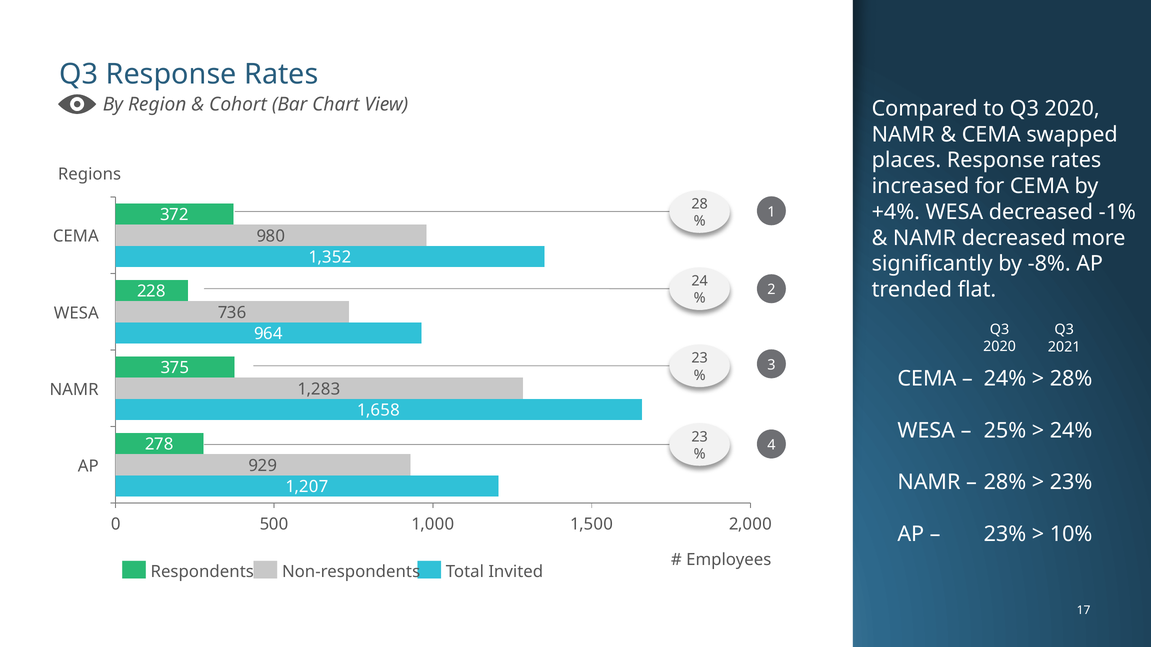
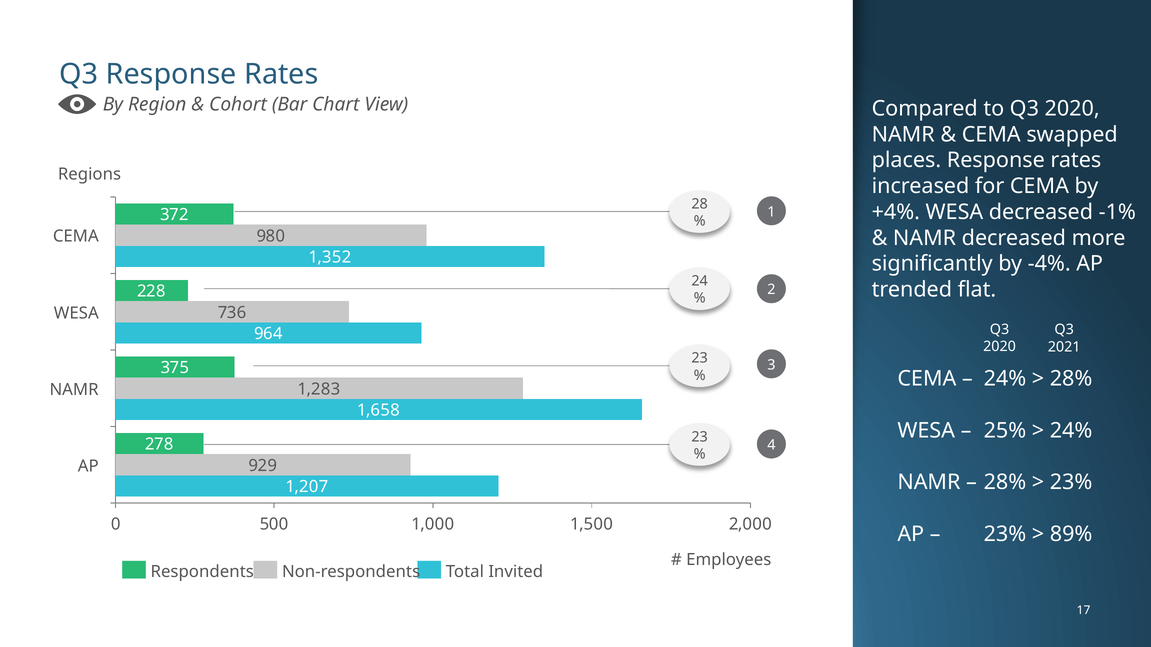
-8%: -8% -> -4%
10%: 10% -> 89%
